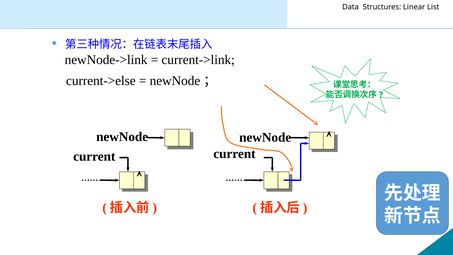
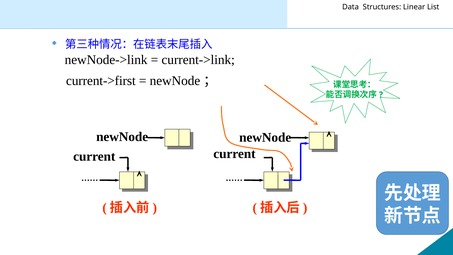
current->else: current->else -> current->first
